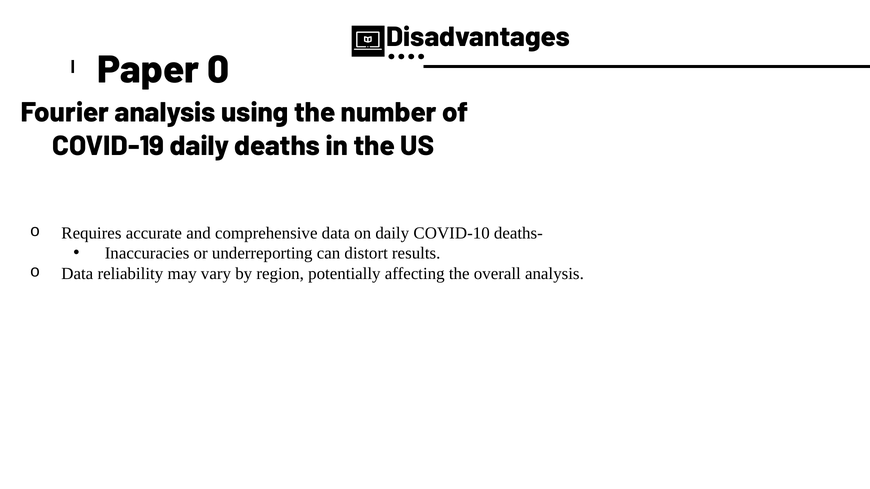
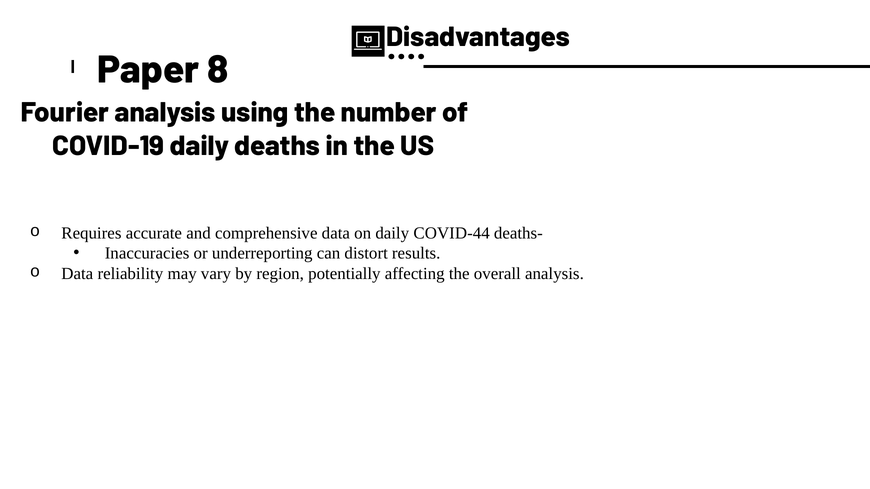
0: 0 -> 8
COVID-10: COVID-10 -> COVID-44
